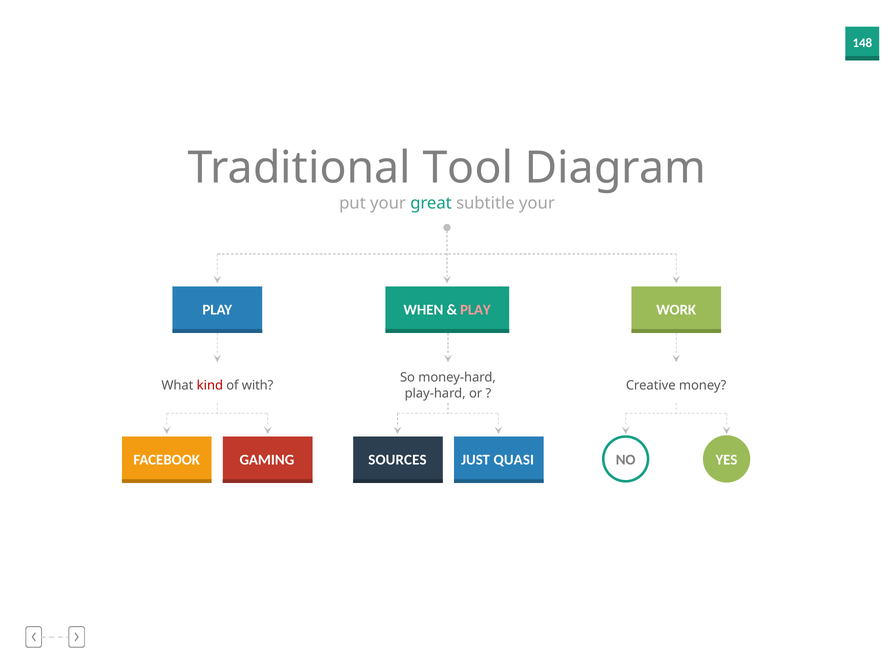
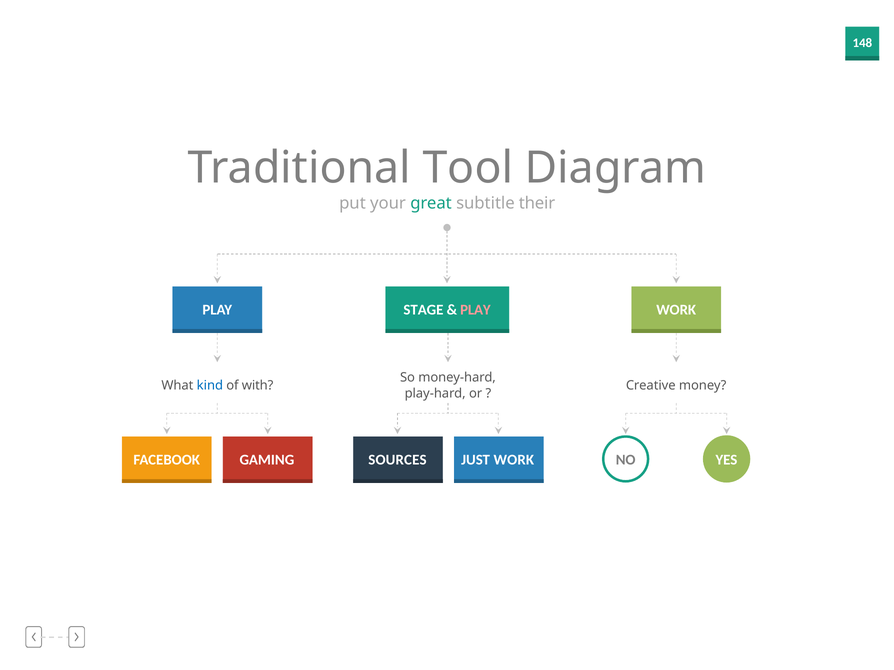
subtitle your: your -> their
WHEN: WHEN -> STAGE
kind colour: red -> blue
JUST QUASI: QUASI -> WORK
